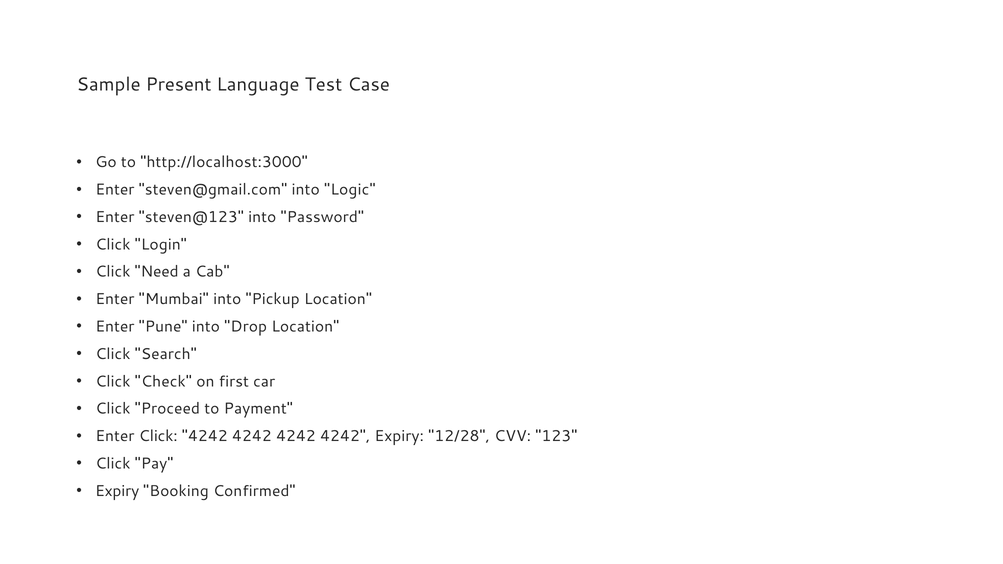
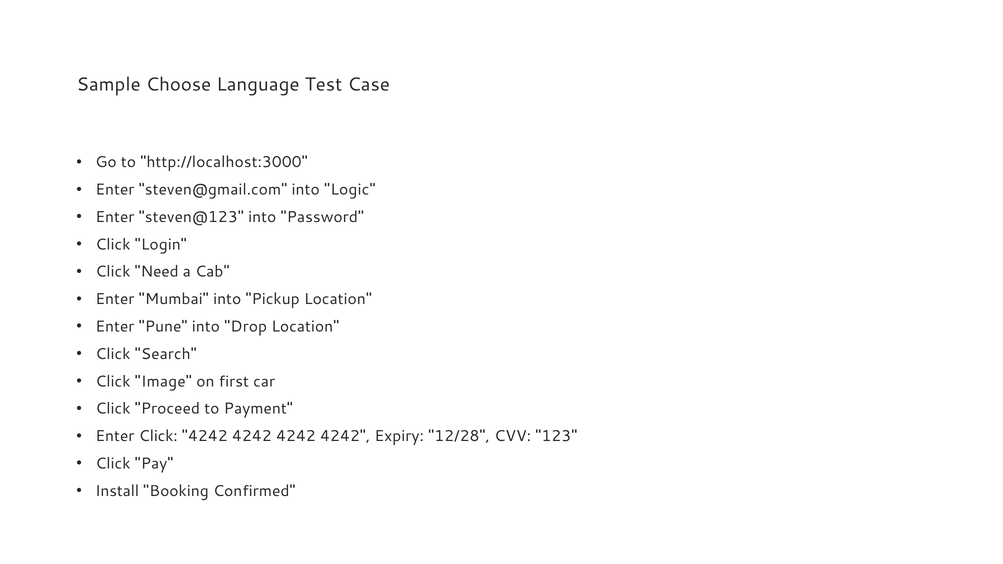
Present: Present -> Choose
Check: Check -> Image
Expiry at (117, 491): Expiry -> Install
